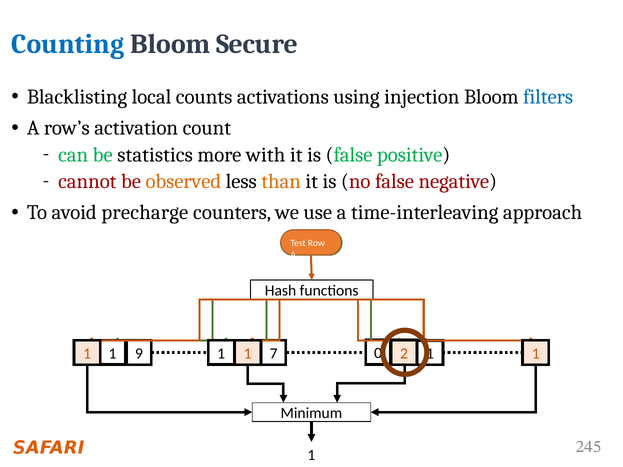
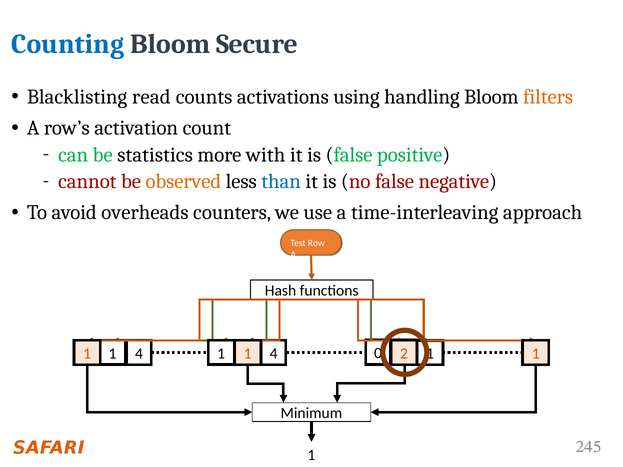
local: local -> read
injection: injection -> handling
filters colour: blue -> orange
than colour: orange -> blue
precharge: precharge -> overheads
9 at (139, 354): 9 -> 4
7 at (274, 354): 7 -> 4
